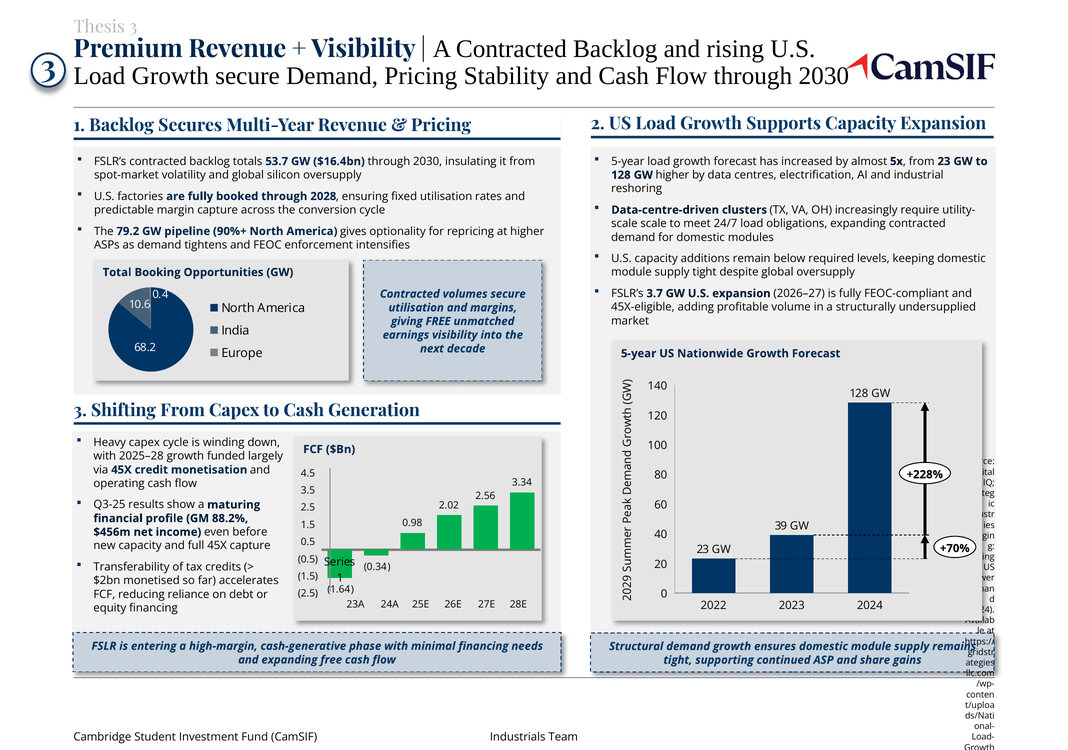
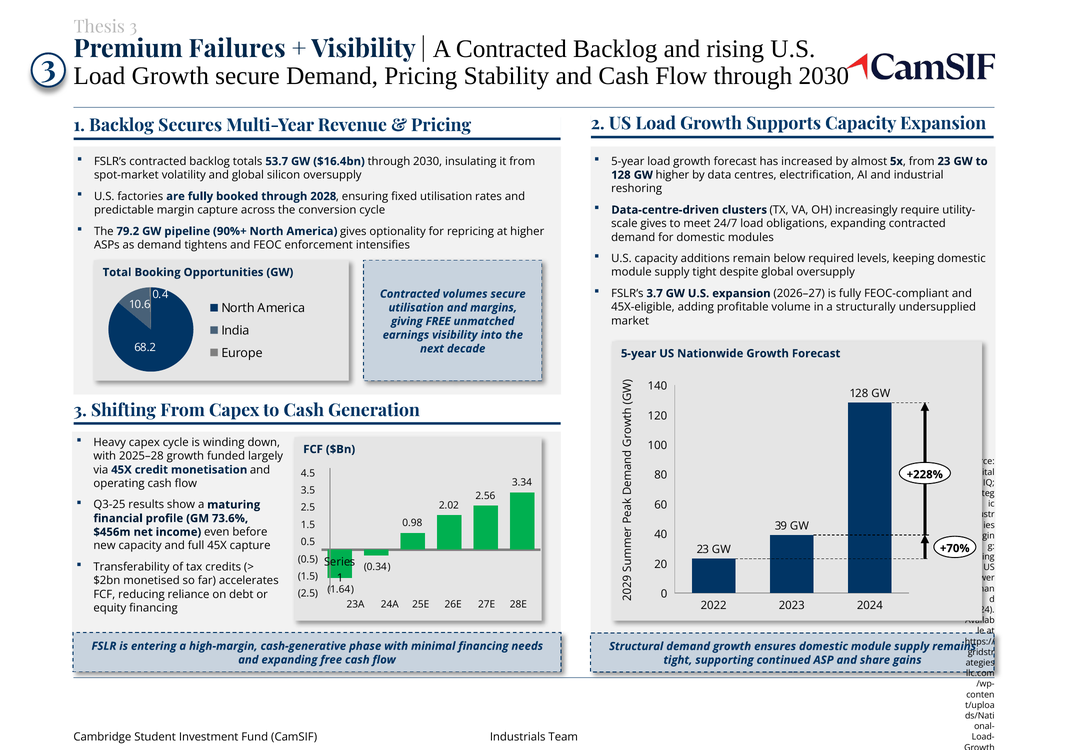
Premium Revenue: Revenue -> Failures
scale at (654, 224): scale -> gives
88.2%: 88.2% -> 73.6%
